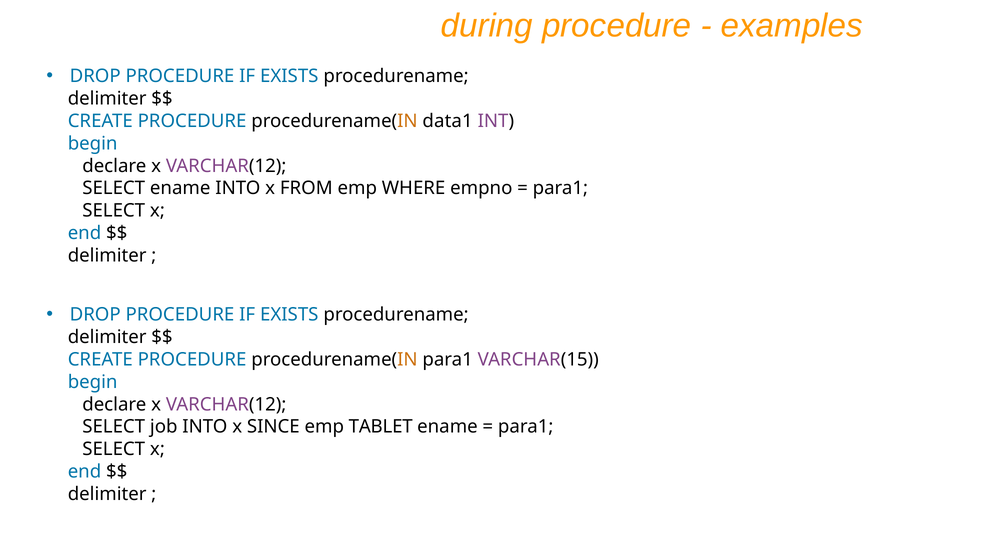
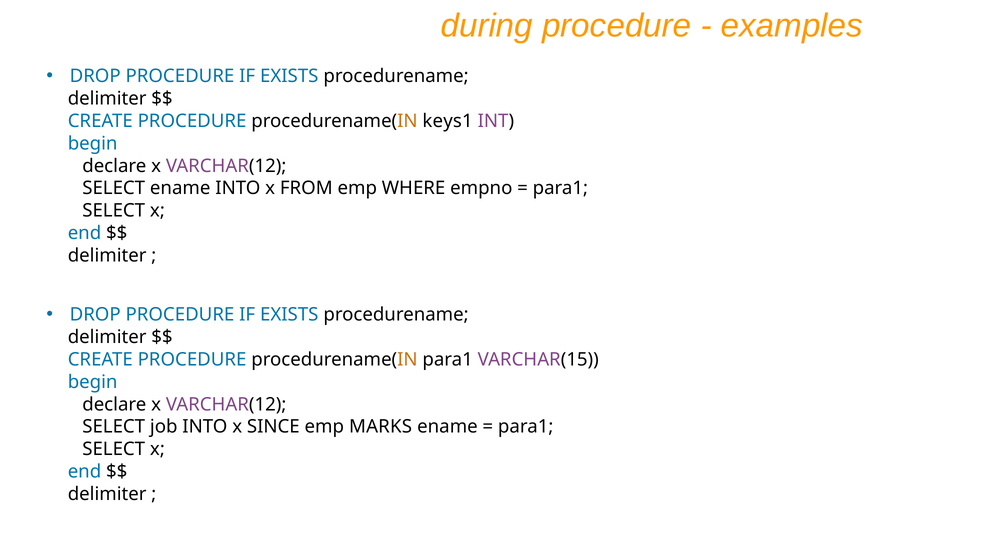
data1: data1 -> keys1
TABLET: TABLET -> MARKS
